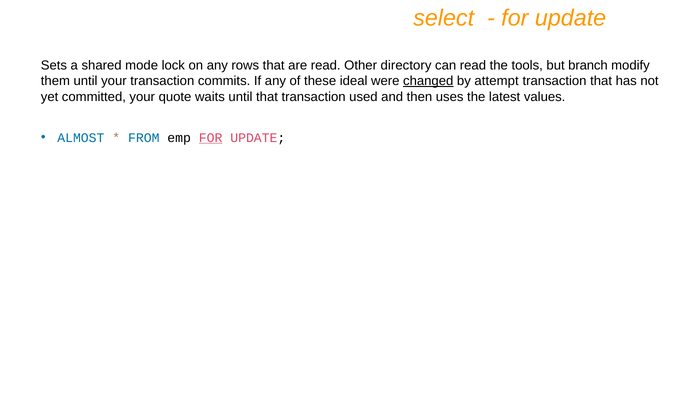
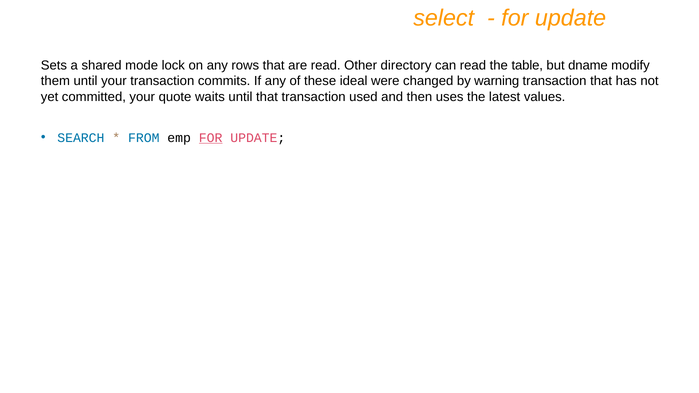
tools: tools -> table
branch: branch -> dname
changed underline: present -> none
attempt: attempt -> warning
ALMOST: ALMOST -> SEARCH
